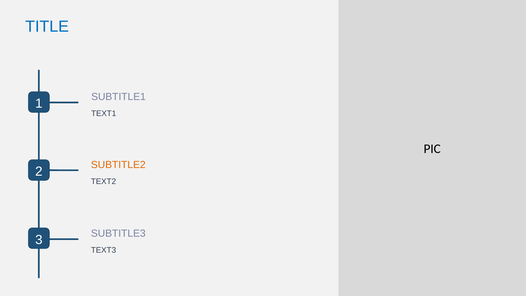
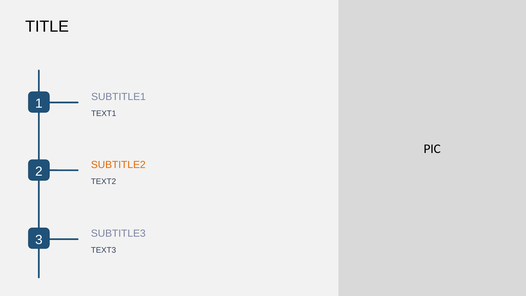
TITLE colour: blue -> black
